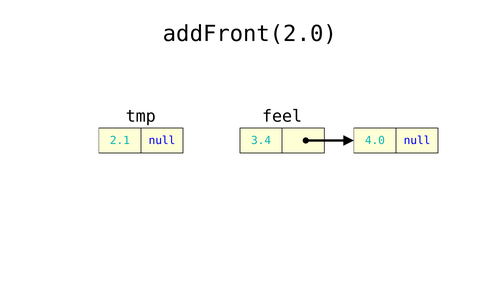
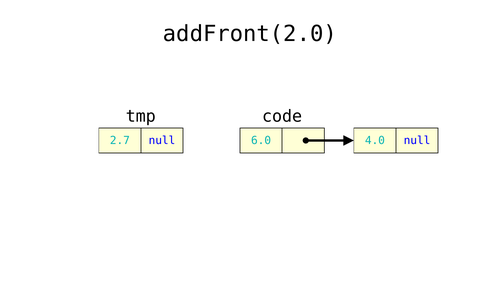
feel: feel -> code
2.1: 2.1 -> 2.7
3.4: 3.4 -> 6.0
